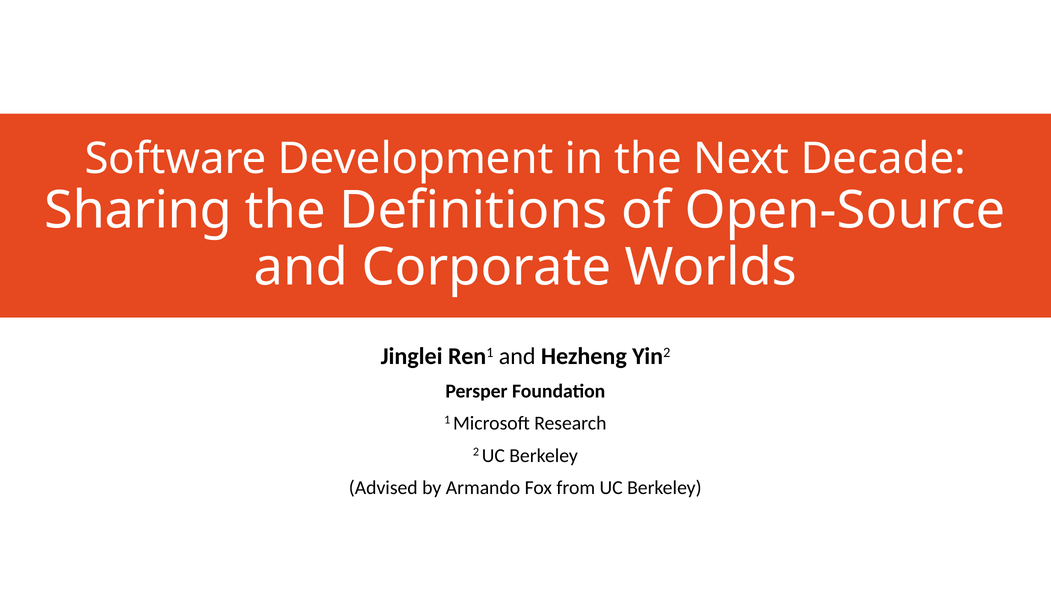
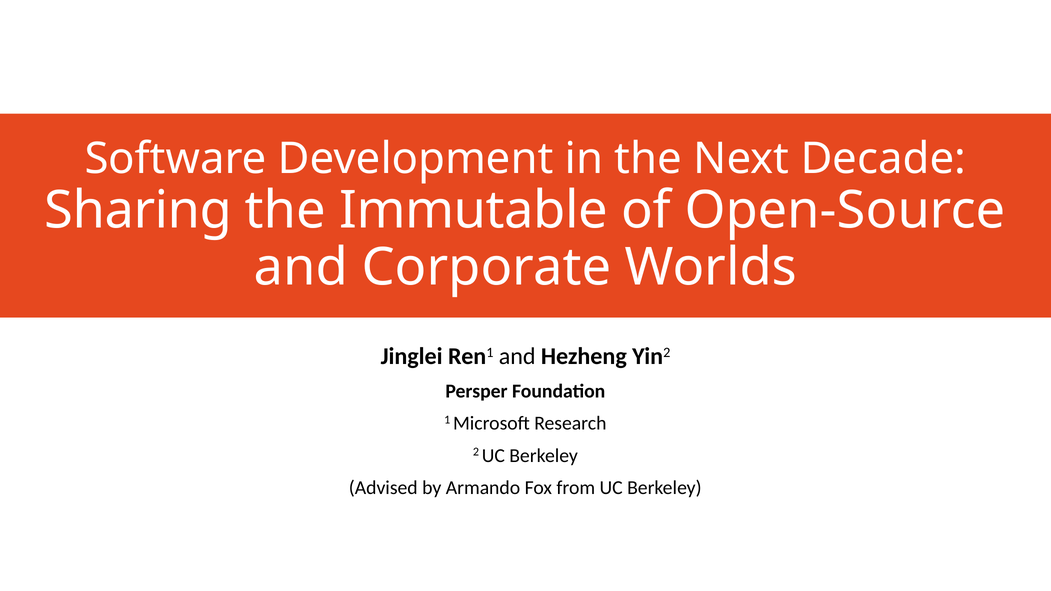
Definitions: Definitions -> Immutable
